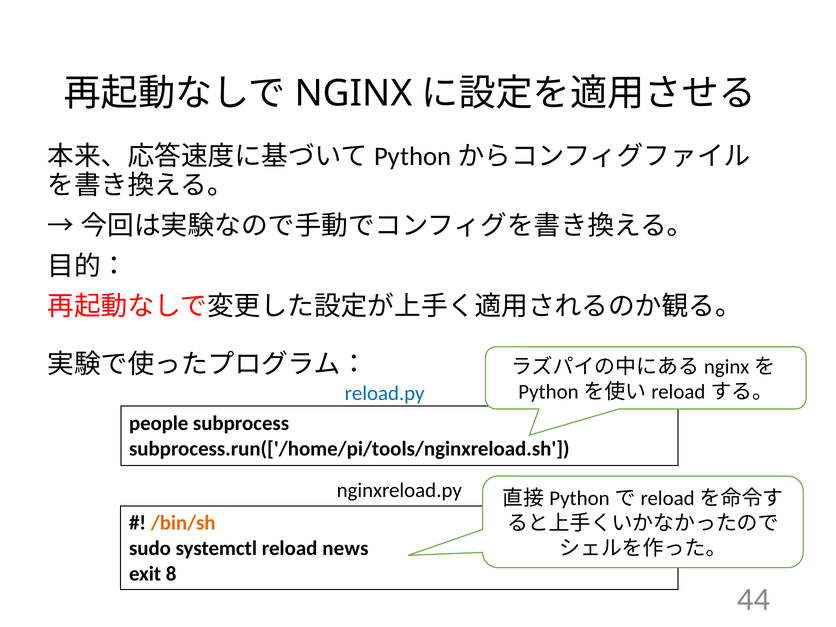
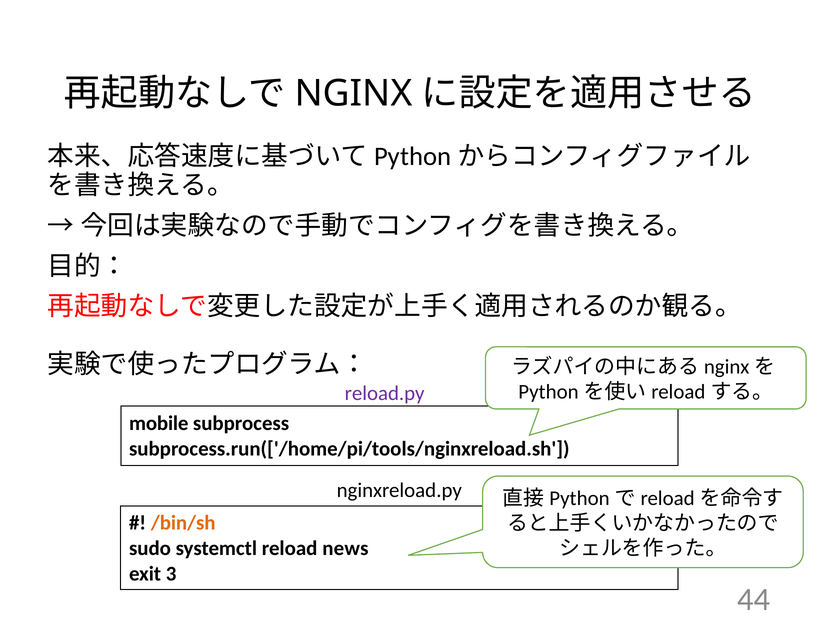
reload.py colour: blue -> purple
people: people -> mobile
8: 8 -> 3
